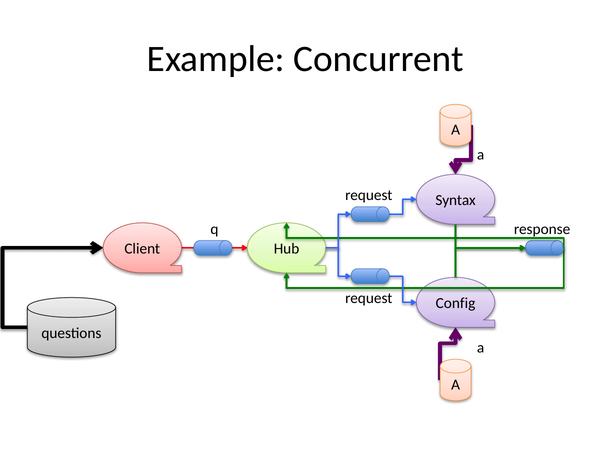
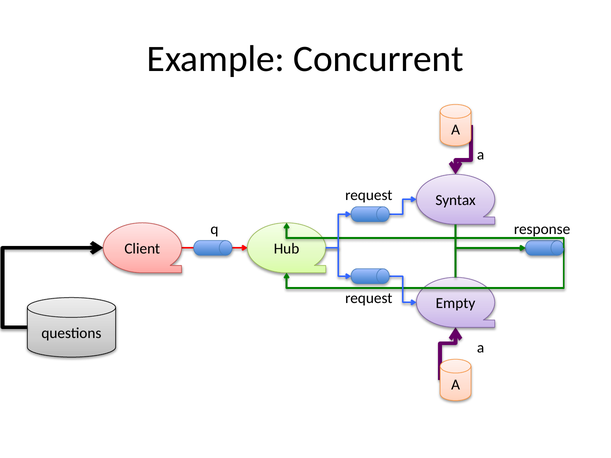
Config: Config -> Empty
